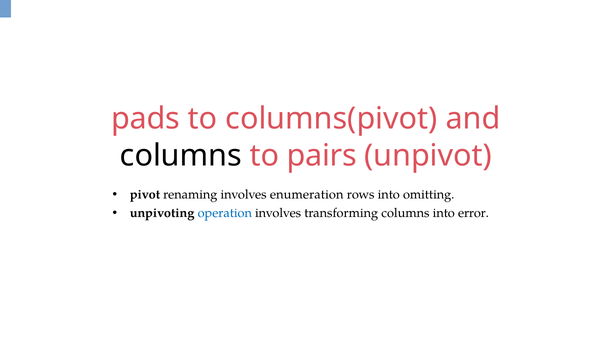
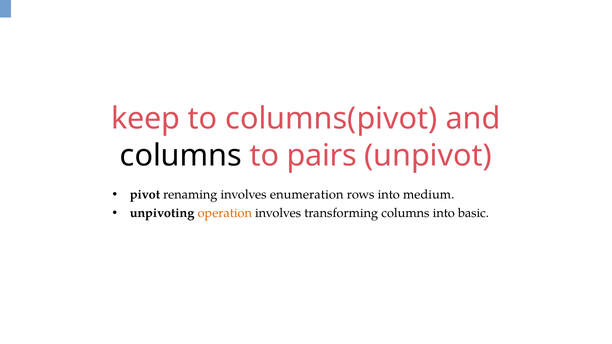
pads: pads -> keep
omitting: omitting -> medium
operation colour: blue -> orange
error: error -> basic
